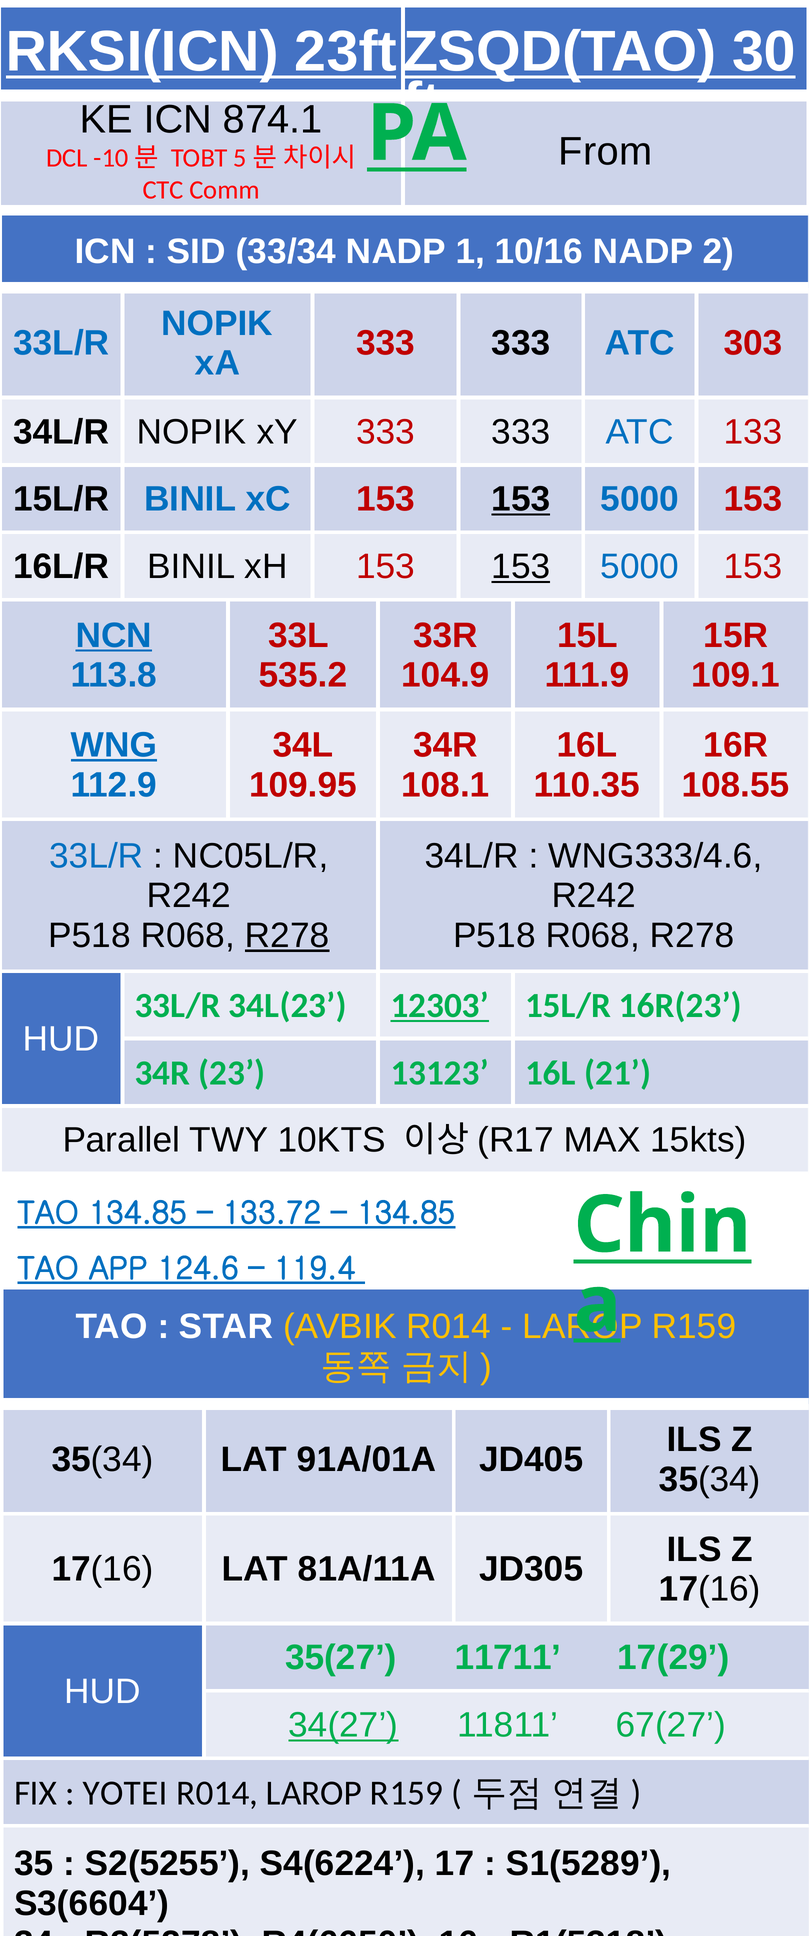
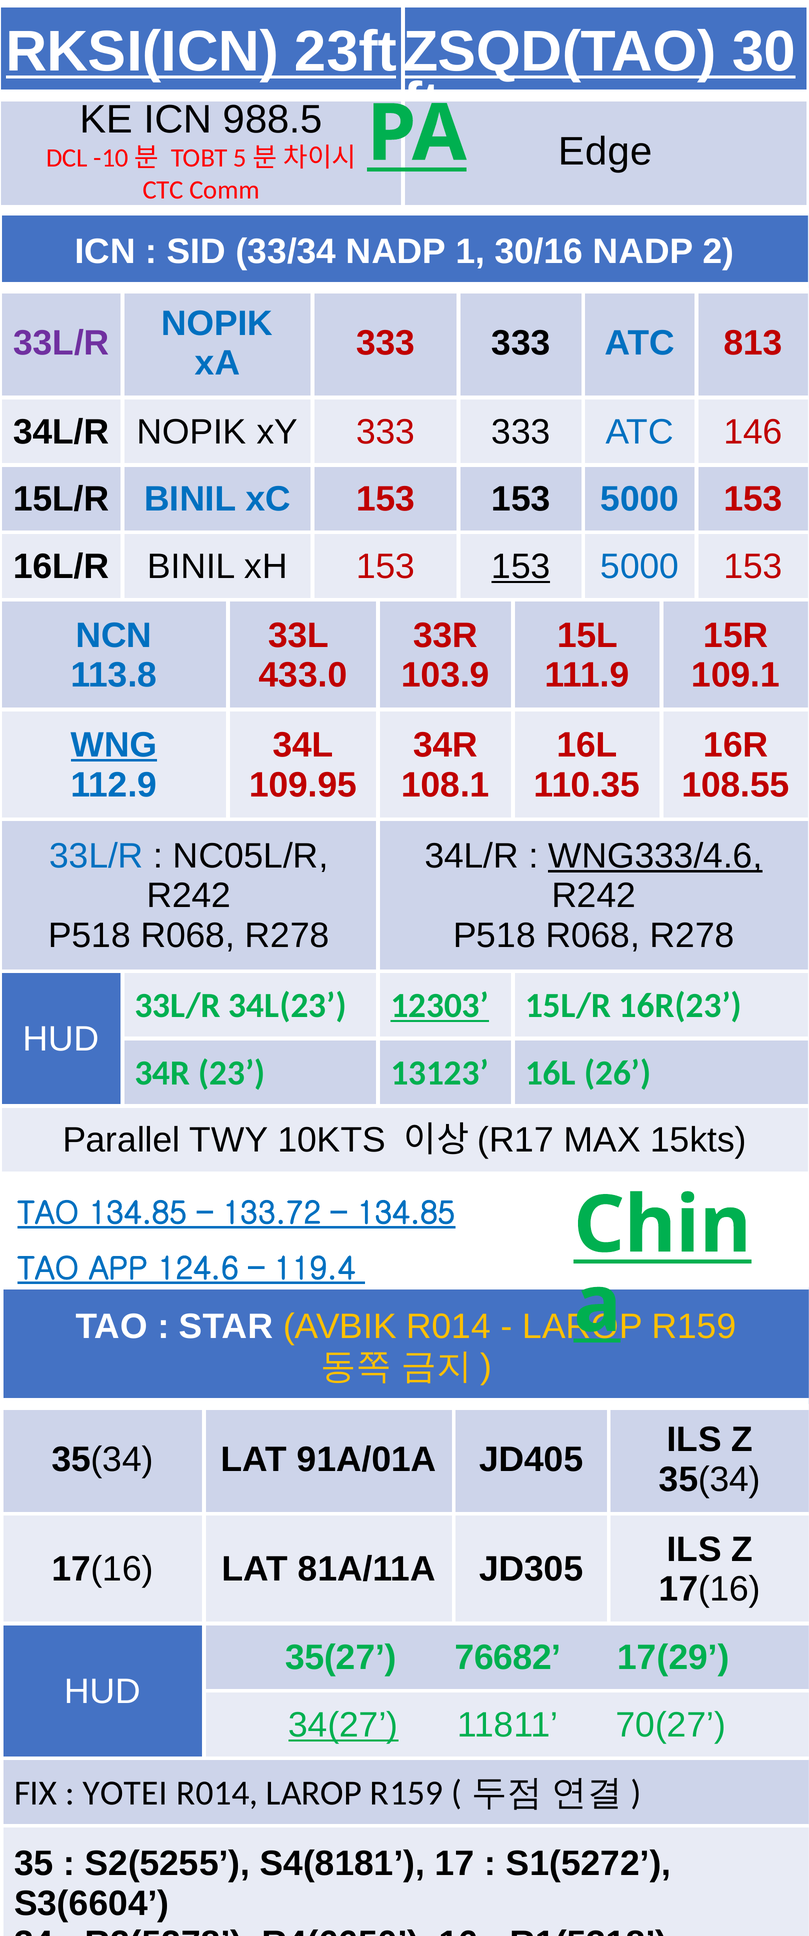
874.1: 874.1 -> 988.5
From: From -> Edge
10/16: 10/16 -> 30/16
33L/R at (61, 343) colour: blue -> purple
303: 303 -> 813
133: 133 -> 146
153 at (521, 499) underline: present -> none
NCN underline: present -> none
535.2: 535.2 -> 433.0
104.9: 104.9 -> 103.9
WNG333/4.6 underline: none -> present
R278 at (287, 935) underline: present -> none
21: 21 -> 26
11711: 11711 -> 76682
67(27: 67(27 -> 70(27
S4(6224: S4(6224 -> S4(8181
S1(5289: S1(5289 -> S1(5272
